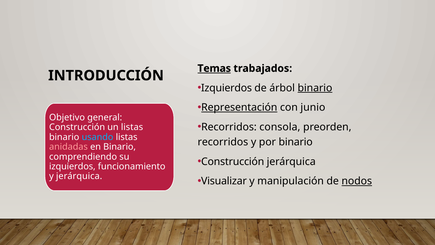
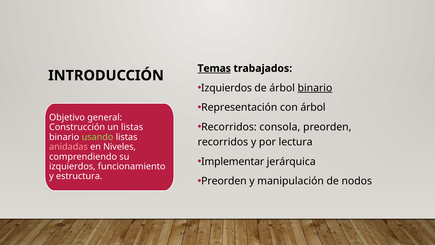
Representación underline: present -> none
con junio: junio -> árbol
usando colour: light blue -> light green
por binario: binario -> lectura
en Binario: Binario -> Niveles
Construcción at (233, 161): Construcción -> Implementar
y jerárquica: jerárquica -> estructura
Visualizar at (224, 181): Visualizar -> Preorden
nodos underline: present -> none
